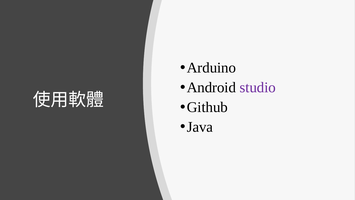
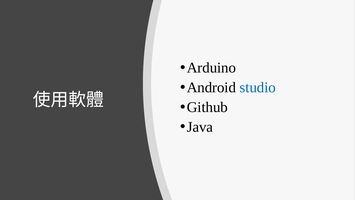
studio colour: purple -> blue
